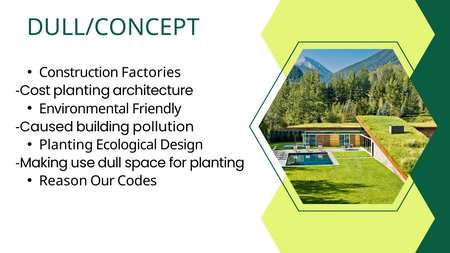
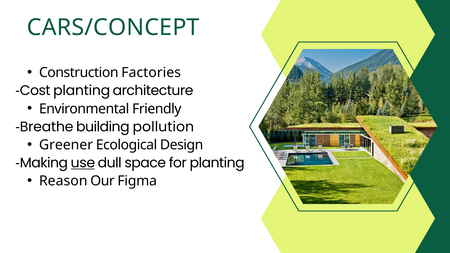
DULL/CONCEPT: DULL/CONCEPT -> CARS/CONCEPT
Caused: Caused -> Breathe
Planting at (66, 145): Planting -> Greener
use underline: none -> present
Codes: Codes -> Figma
